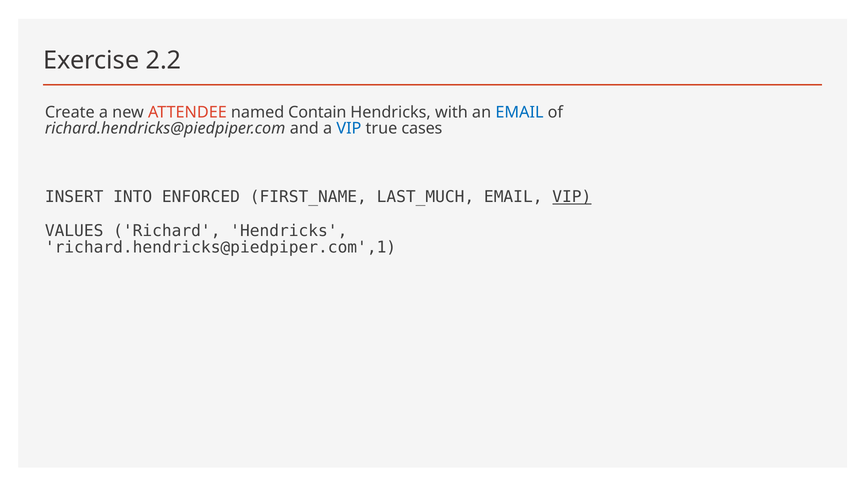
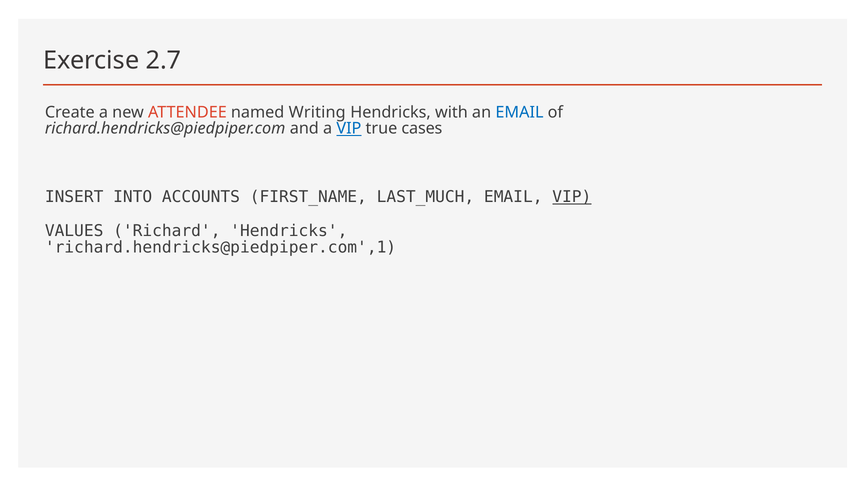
2.2: 2.2 -> 2.7
Contain: Contain -> Writing
VIP at (349, 129) underline: none -> present
ENFORCED: ENFORCED -> ACCOUNTS
